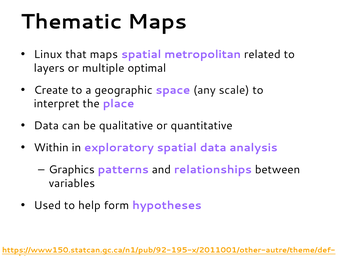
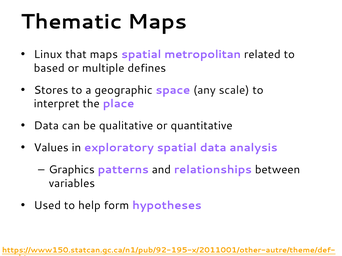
layers: layers -> based
optimal: optimal -> defines
Create: Create -> Stores
Within: Within -> Values
